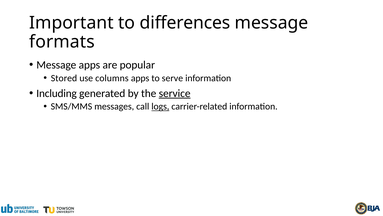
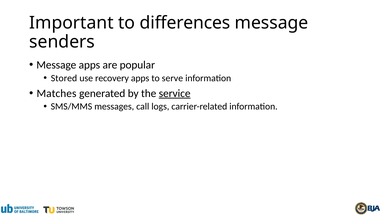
formats: formats -> senders
columns: columns -> recovery
Including: Including -> Matches
logs underline: present -> none
